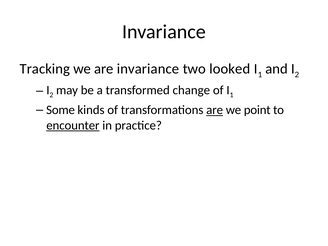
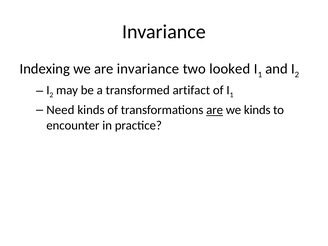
Tracking: Tracking -> Indexing
change: change -> artifact
Some: Some -> Need
we point: point -> kinds
encounter underline: present -> none
